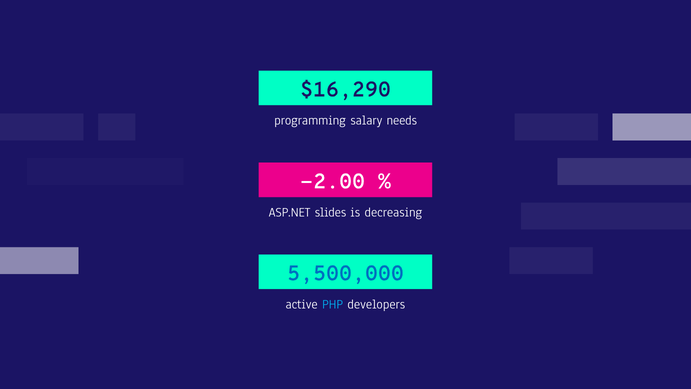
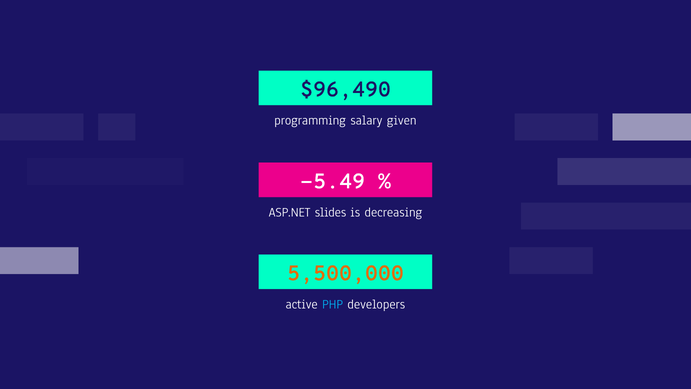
$16,290: $16,290 -> $96,490
needs: needs -> given
-2.00: -2.00 -> -5.49
5,500,000 colour: blue -> orange
